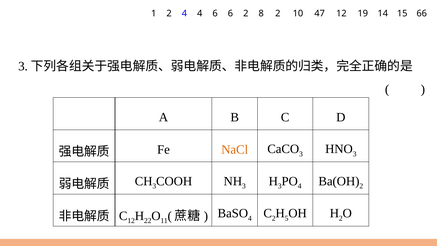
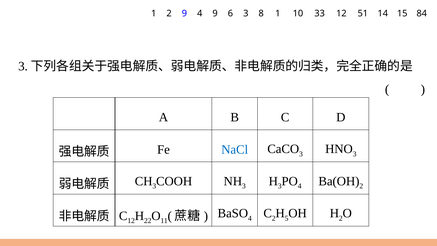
2 4: 4 -> 9
4 6: 6 -> 9
6 2: 2 -> 3
8 2: 2 -> 1
47: 47 -> 33
19: 19 -> 51
66: 66 -> 84
NaCl colour: orange -> blue
